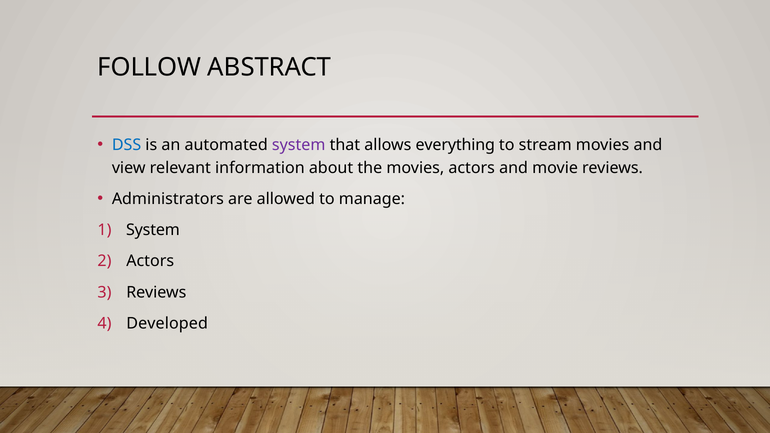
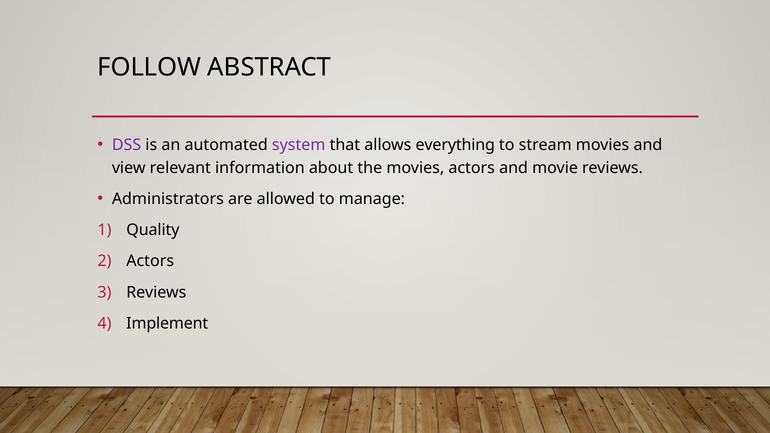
DSS colour: blue -> purple
System at (153, 230): System -> Quality
Developed: Developed -> Implement
